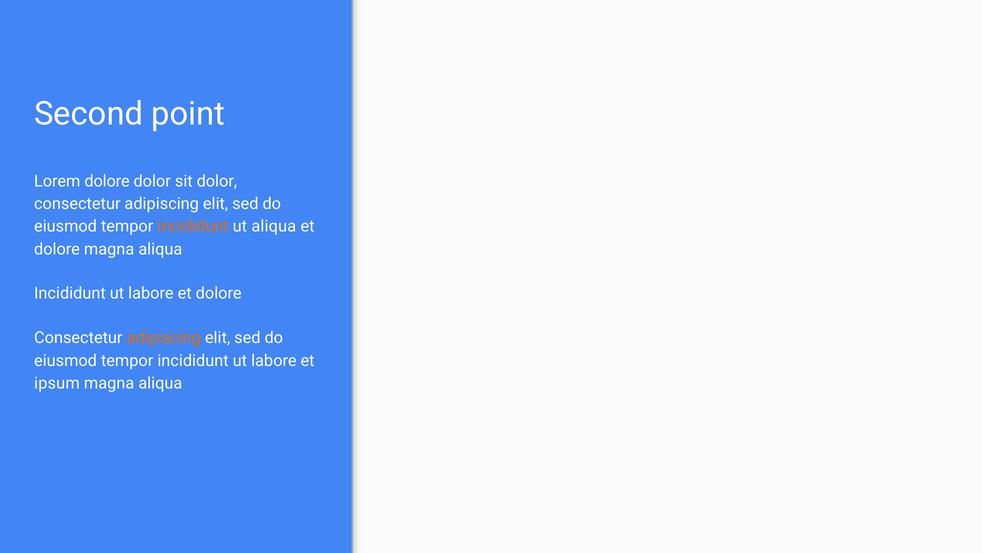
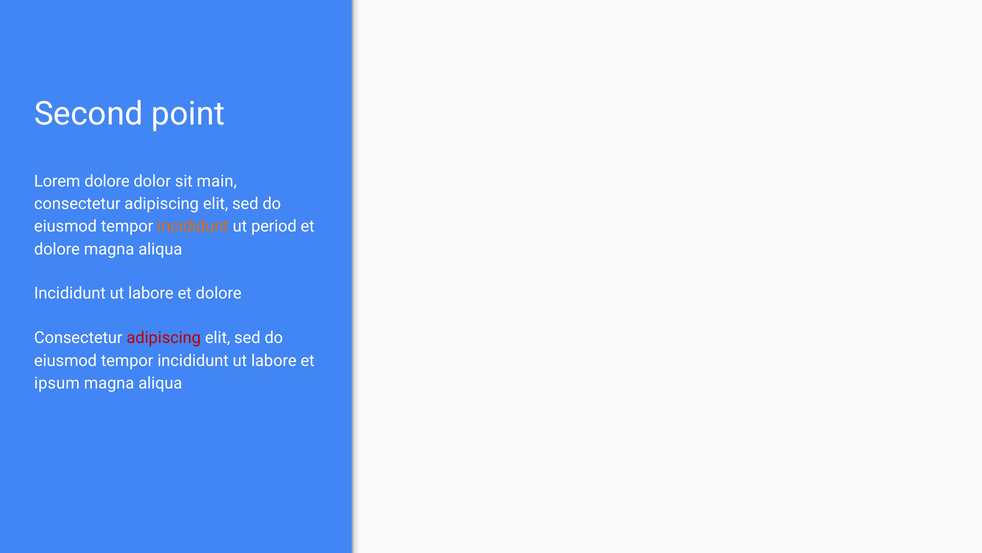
sit dolor: dolor -> main
ut aliqua: aliqua -> period
adipiscing at (164, 338) colour: orange -> red
